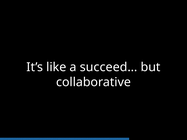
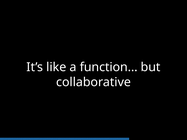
succeed…: succeed… -> function…
